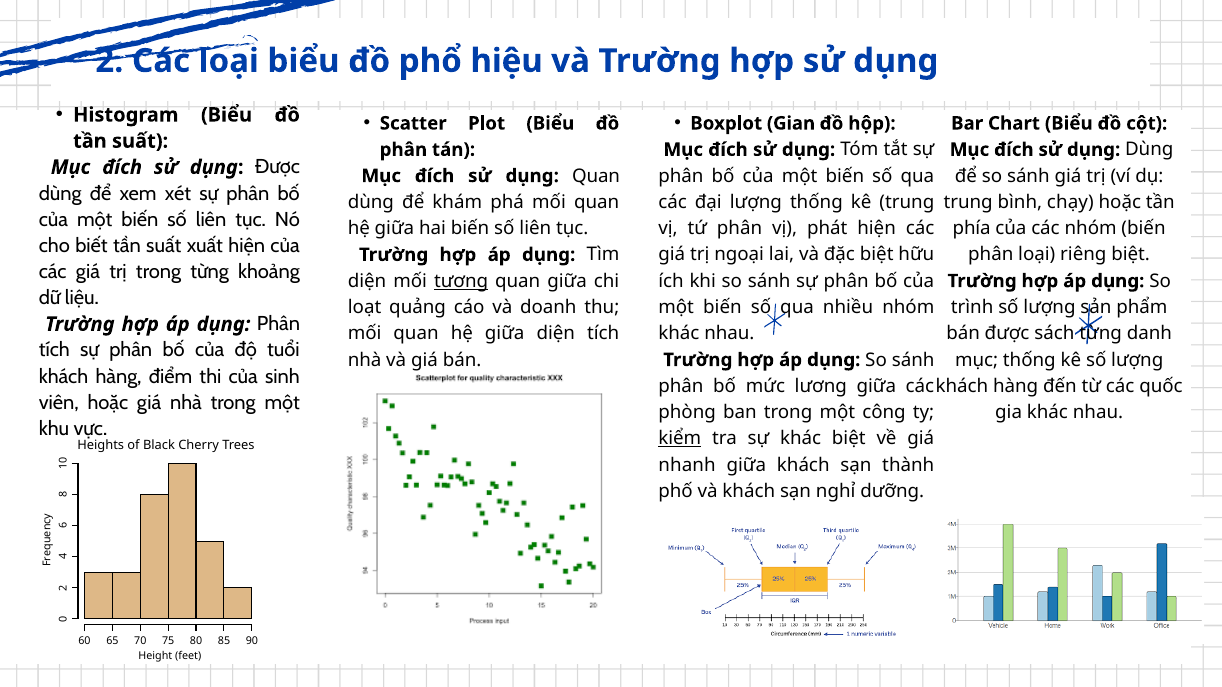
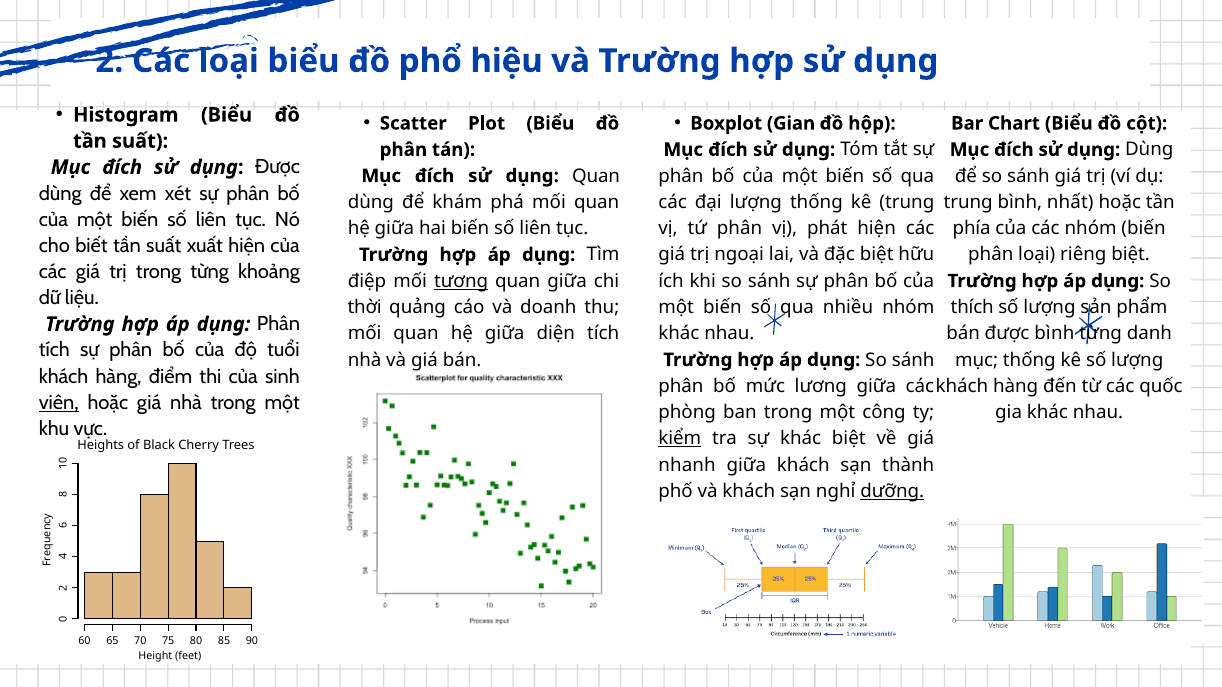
chạy: chạy -> nhất
diện at (367, 281): diện -> điệp
loạt: loạt -> thời
trình: trình -> thích
được sách: sách -> bình
viên underline: none -> present
dưỡng underline: none -> present
